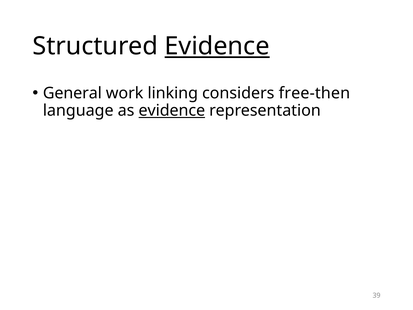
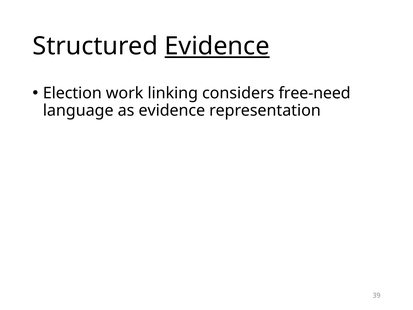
General: General -> Election
free-then: free-then -> free-need
evidence at (172, 110) underline: present -> none
